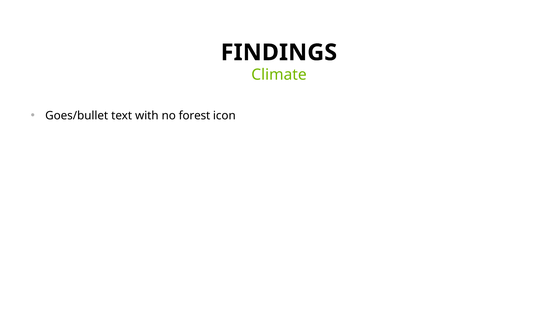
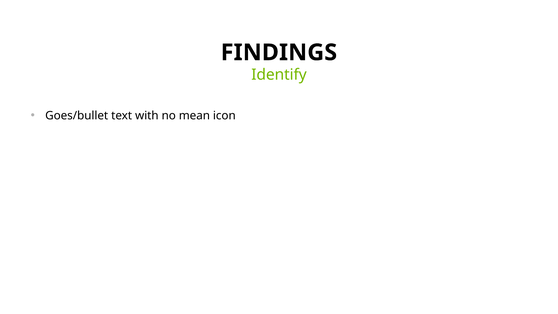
Climate: Climate -> Identify
forest: forest -> mean
